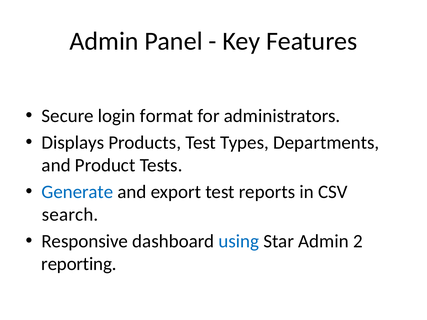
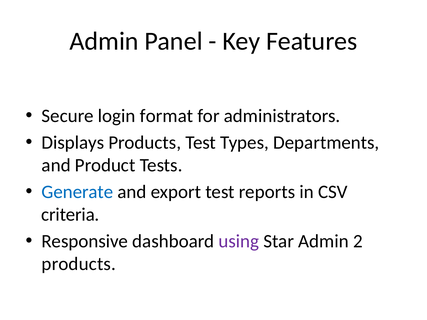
search: search -> criteria
using colour: blue -> purple
reporting at (79, 264): reporting -> products
